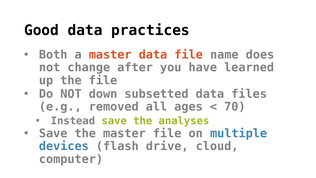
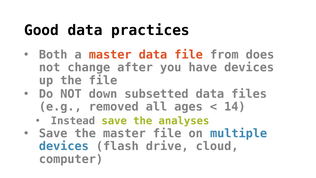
name: name -> from
have learned: learned -> devices
70: 70 -> 14
